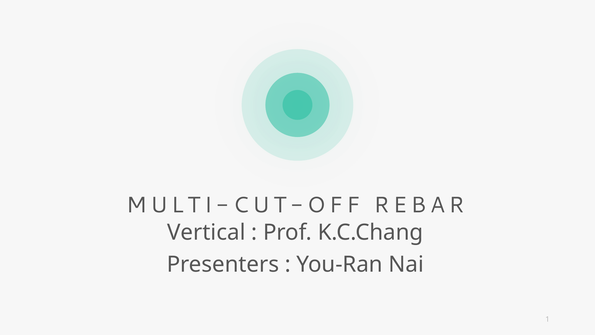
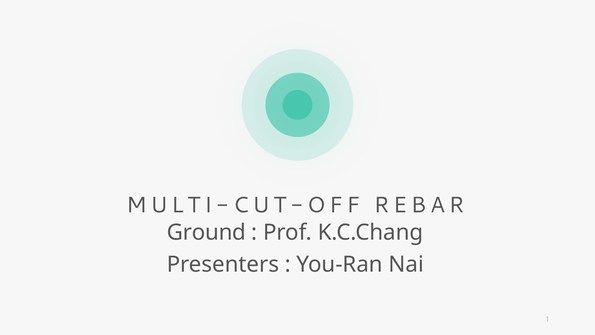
Vertical: Vertical -> Ground
